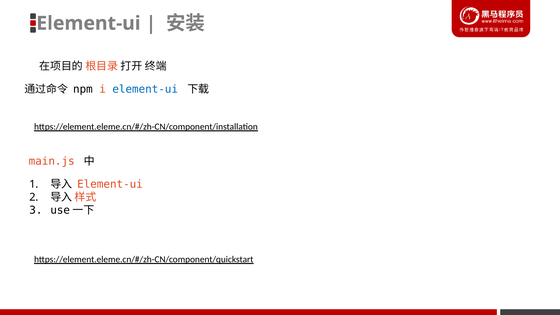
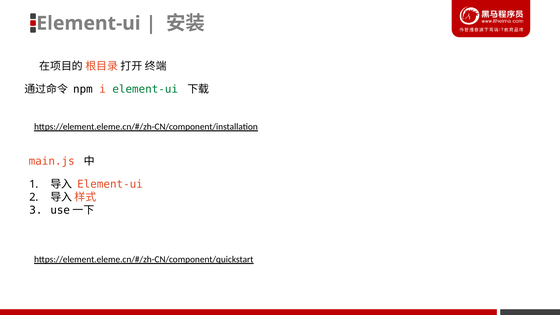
element-ui at (145, 89) colour: blue -> green
